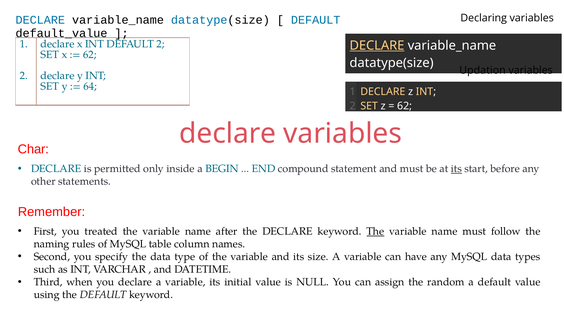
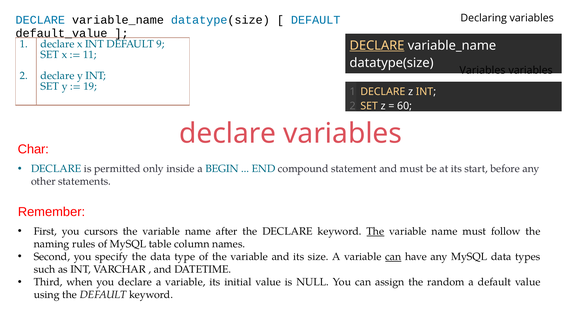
DEFAULT 2: 2 -> 9
62 at (90, 55): 62 -> 11
Updation at (483, 70): Updation -> Variables
64: 64 -> 19
62 at (405, 106): 62 -> 60
its at (456, 169) underline: present -> none
treated: treated -> cursors
can at (393, 257) underline: none -> present
